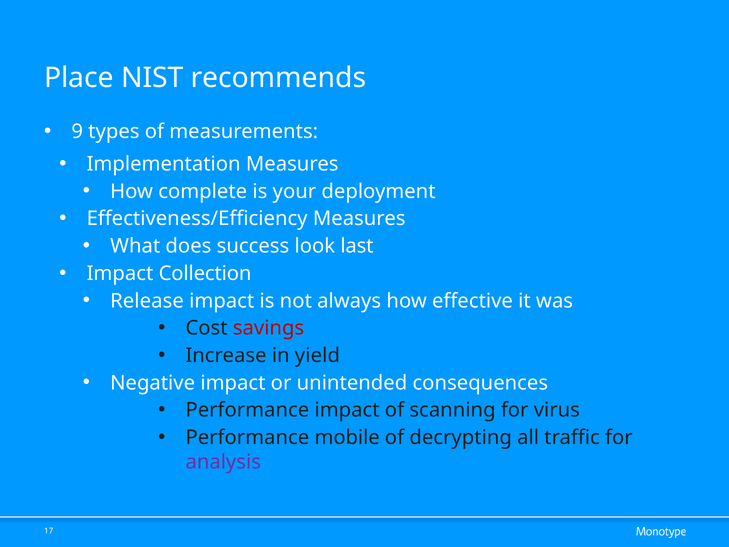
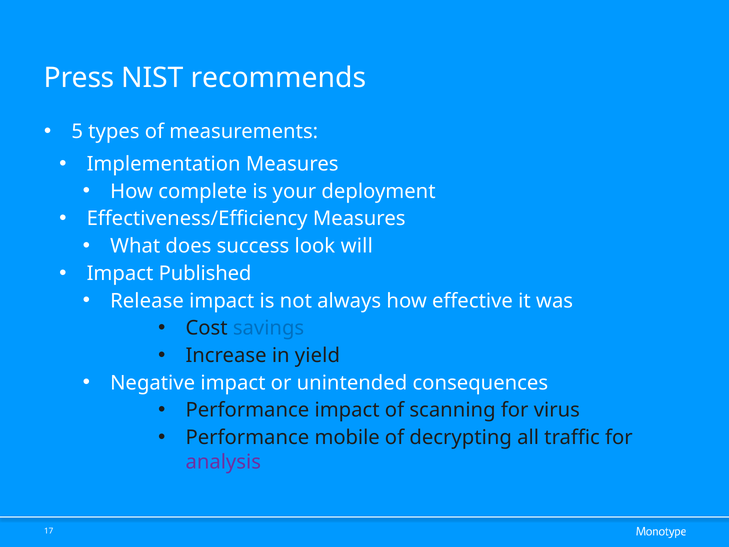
Place: Place -> Press
9: 9 -> 5
last: last -> will
Collection: Collection -> Published
savings colour: red -> blue
